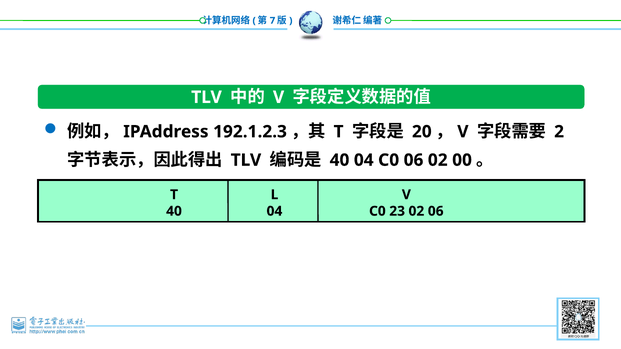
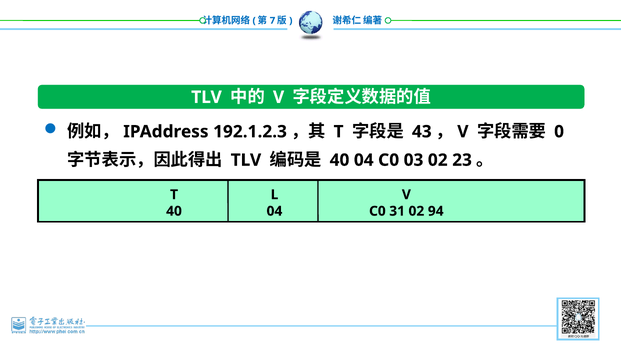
20: 20 -> 43
2: 2 -> 0
C0 06: 06 -> 03
00: 00 -> 23
23: 23 -> 31
02 06: 06 -> 94
